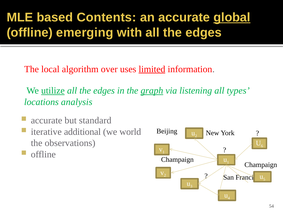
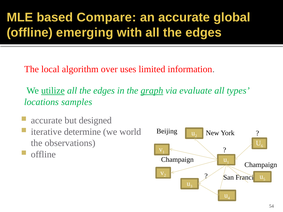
Contents: Contents -> Compare
global underline: present -> none
limited underline: present -> none
listening: listening -> evaluate
analysis: analysis -> samples
standard: standard -> designed
additional: additional -> determine
